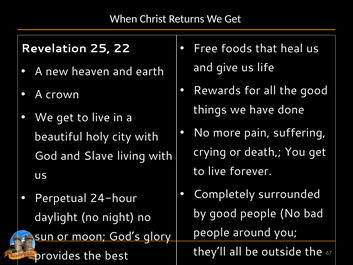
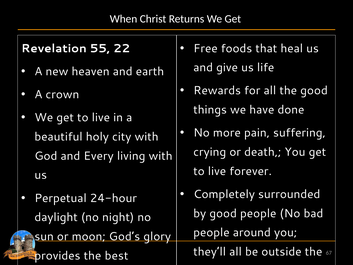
25: 25 -> 55
Slave: Slave -> Every
